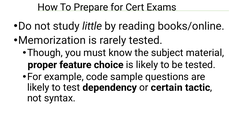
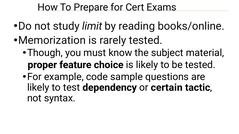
little: little -> limit
